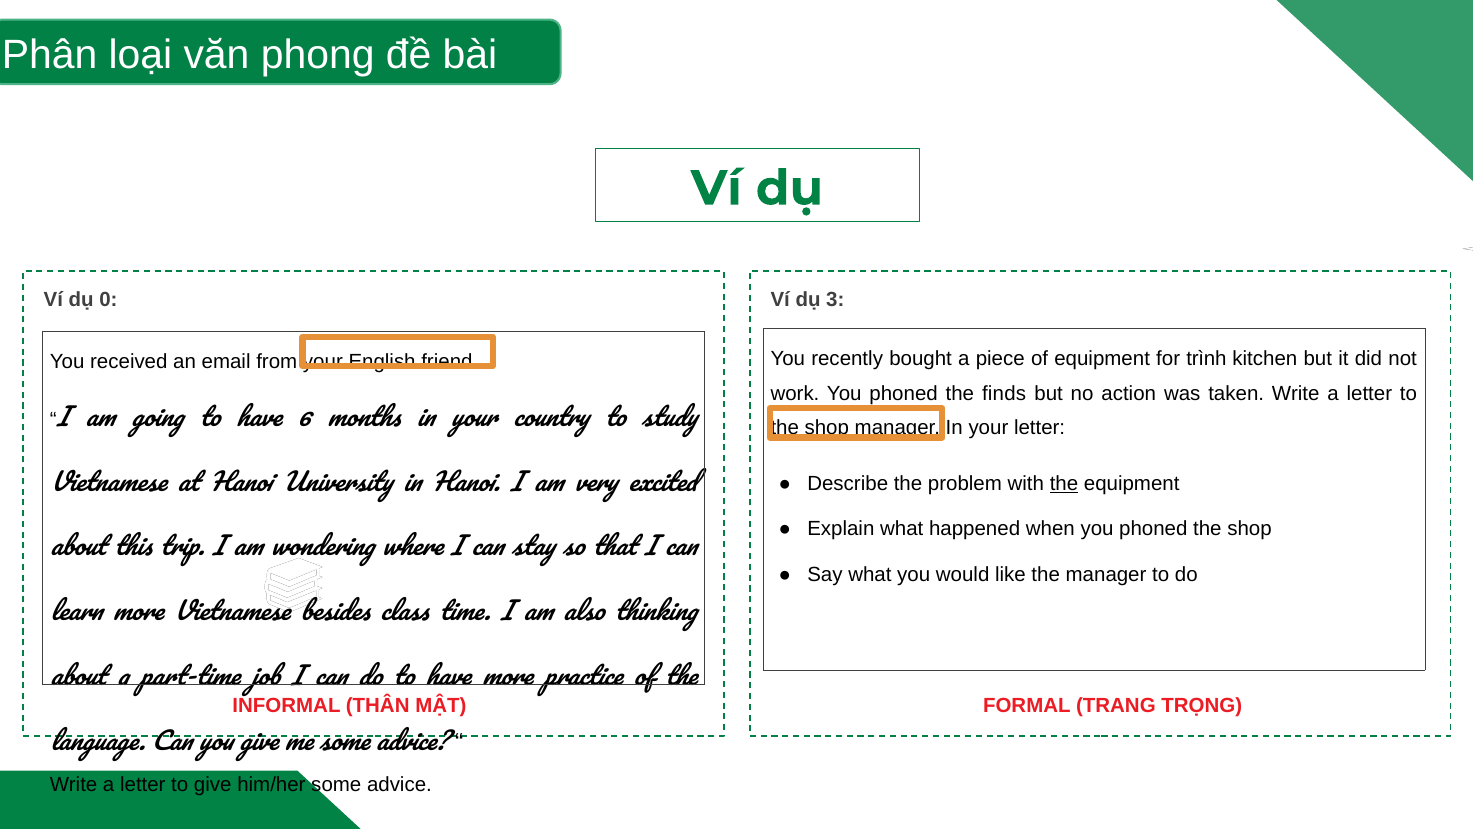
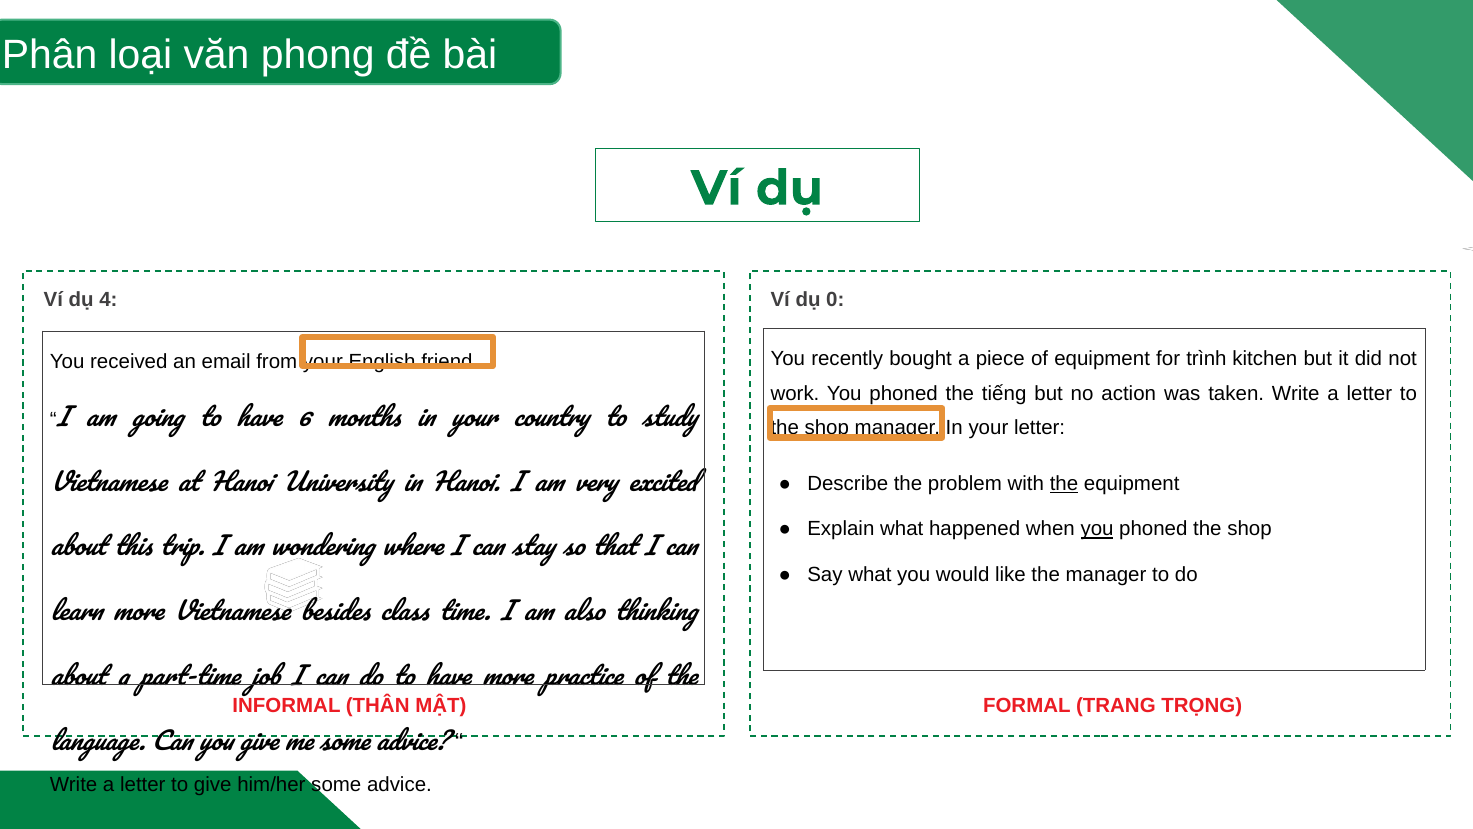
0: 0 -> 4
3: 3 -> 0
finds: finds -> tiếng
you at (1097, 529) underline: none -> present
